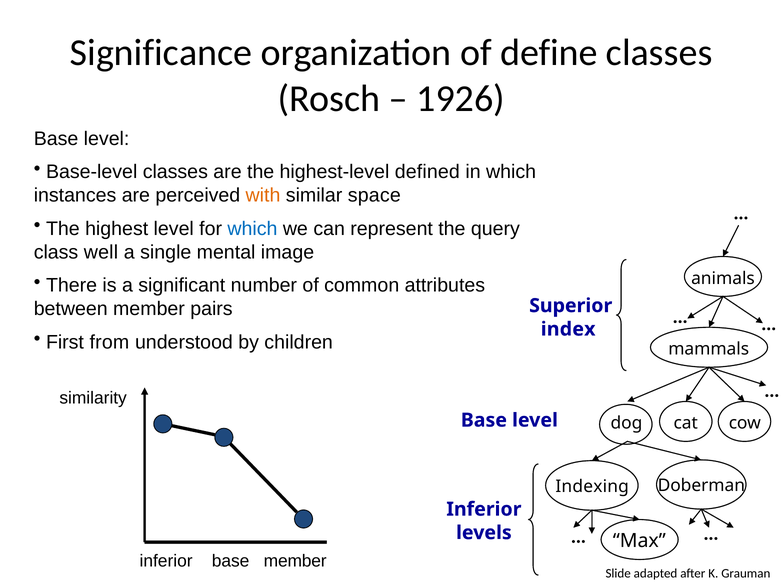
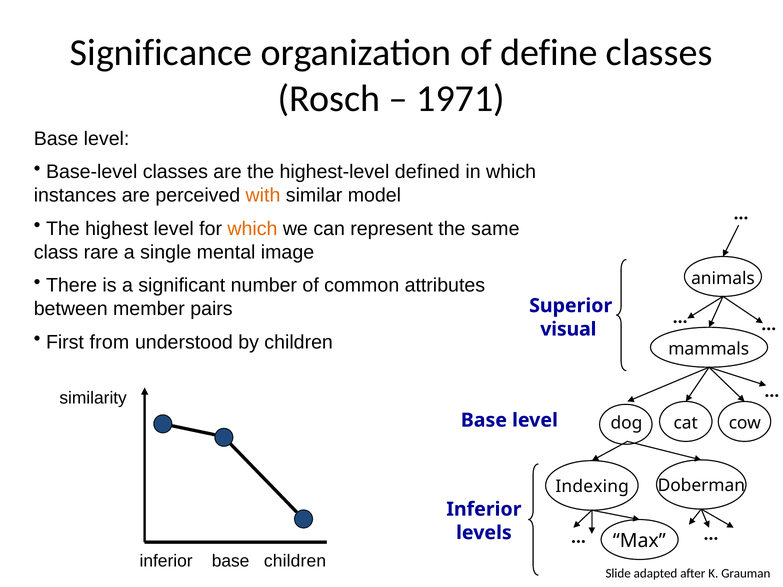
1926: 1926 -> 1971
space: space -> model
which at (252, 229) colour: blue -> orange
query: query -> same
well: well -> rare
index: index -> visual
base member: member -> children
